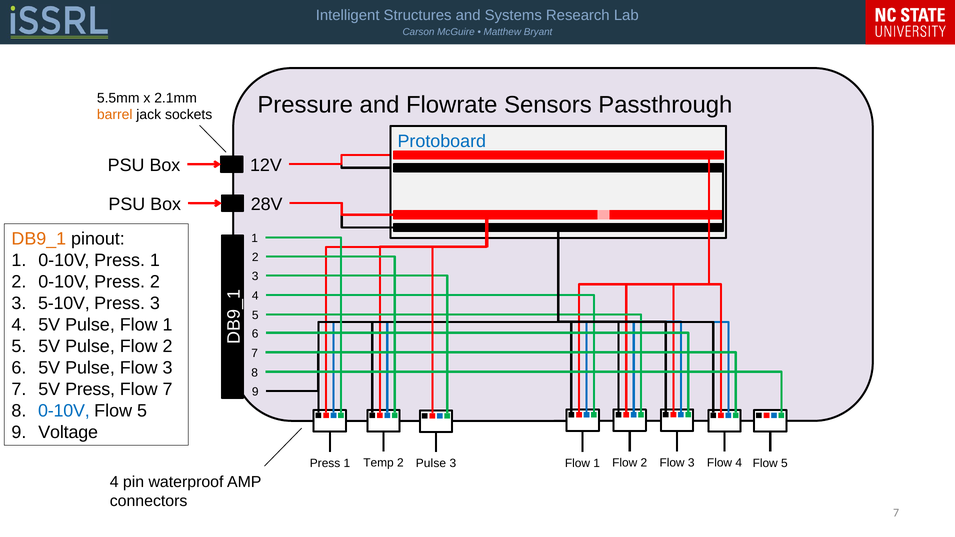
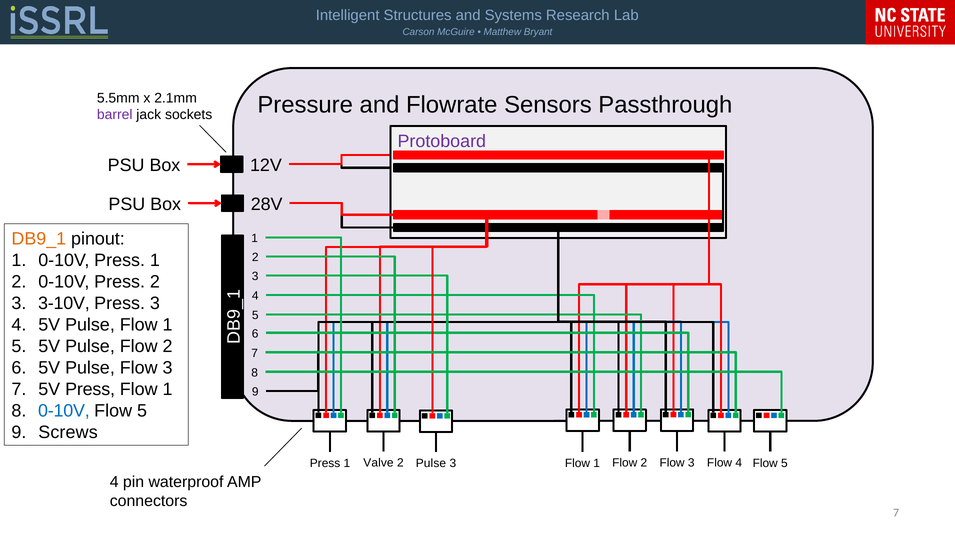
barrel colour: orange -> purple
Protoboard colour: blue -> purple
5-10V: 5-10V -> 3-10V
7 at (168, 390): 7 -> 1
Voltage: Voltage -> Screws
Temp: Temp -> Valve
